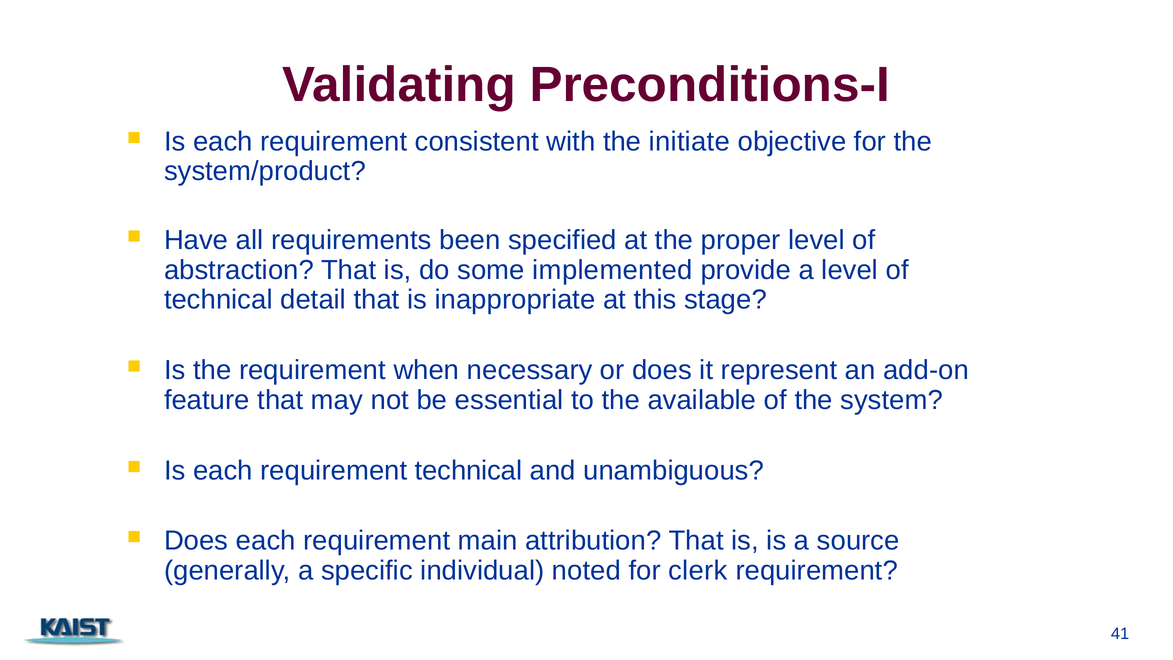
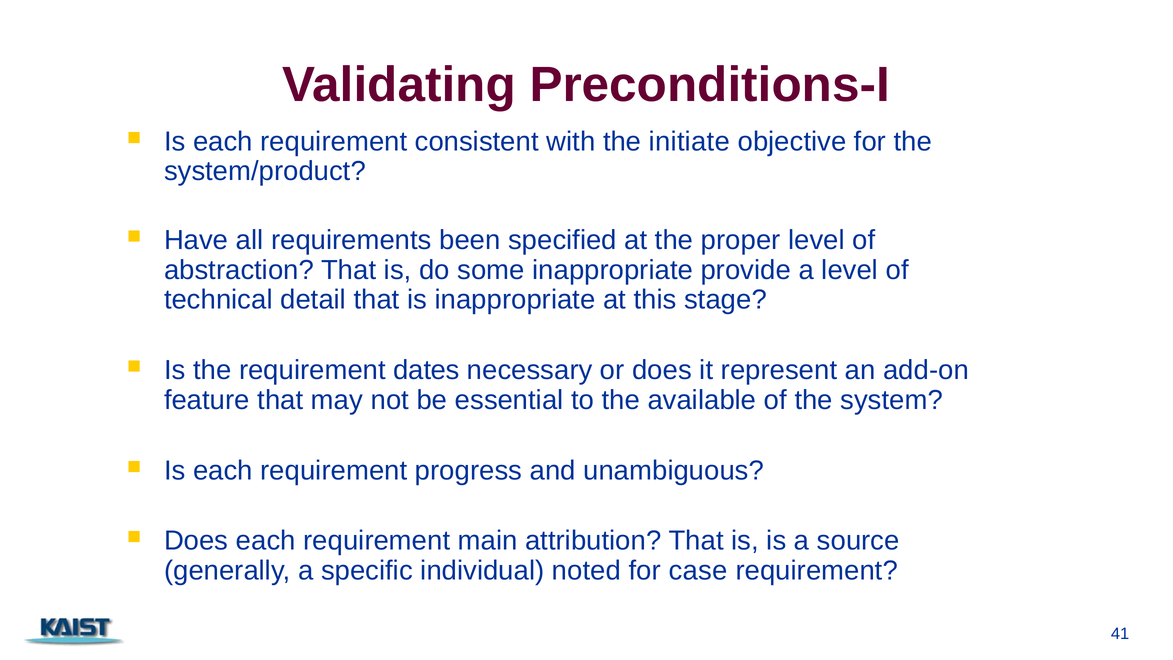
some implemented: implemented -> inappropriate
when: when -> dates
requirement technical: technical -> progress
clerk: clerk -> case
